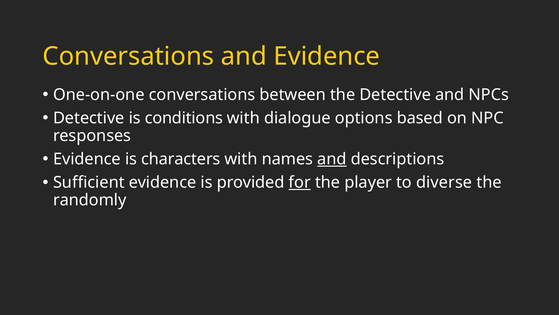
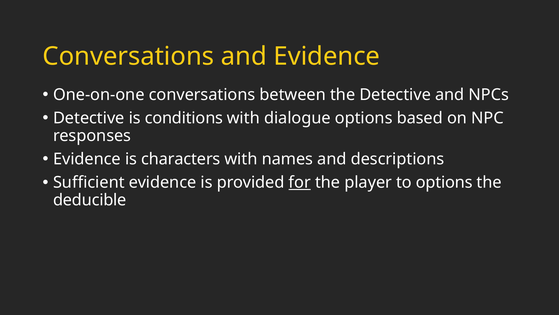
and at (332, 159) underline: present -> none
to diverse: diverse -> options
randomly: randomly -> deducible
